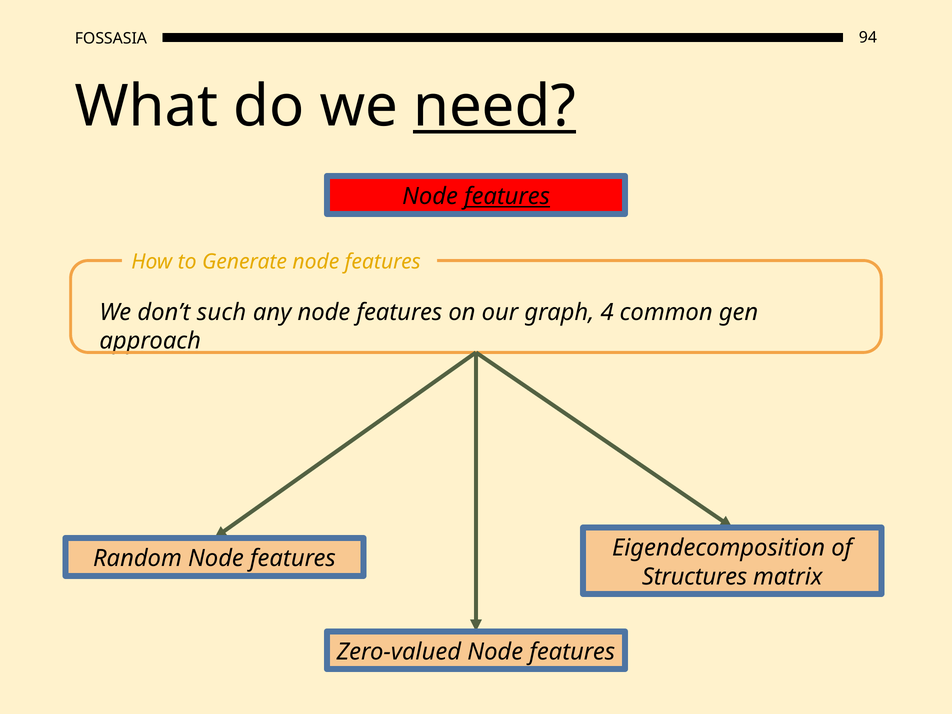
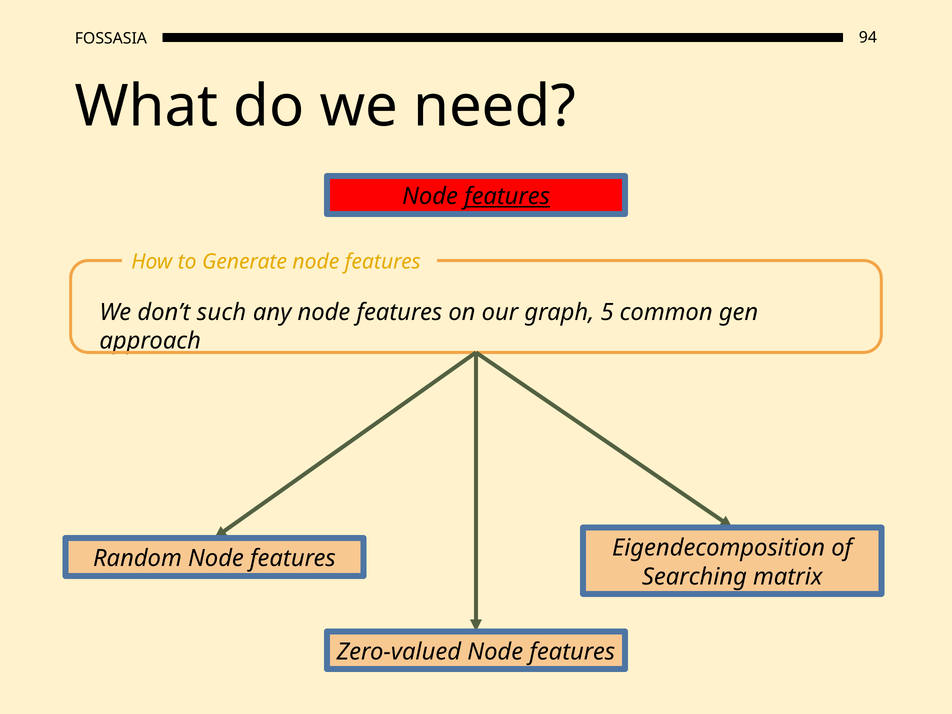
need underline: present -> none
4: 4 -> 5
Structures: Structures -> Searching
